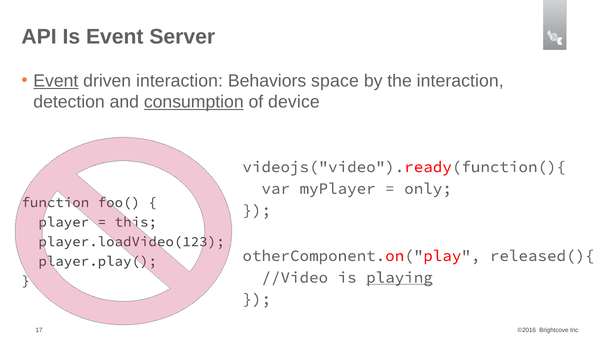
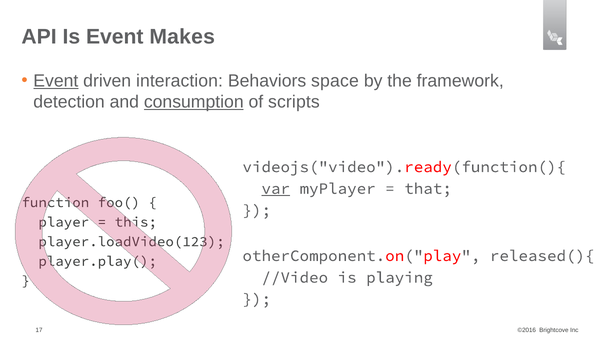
Server: Server -> Makes
the interaction: interaction -> framework
device: device -> scripts
var underline: none -> present
only: only -> that
playing underline: present -> none
